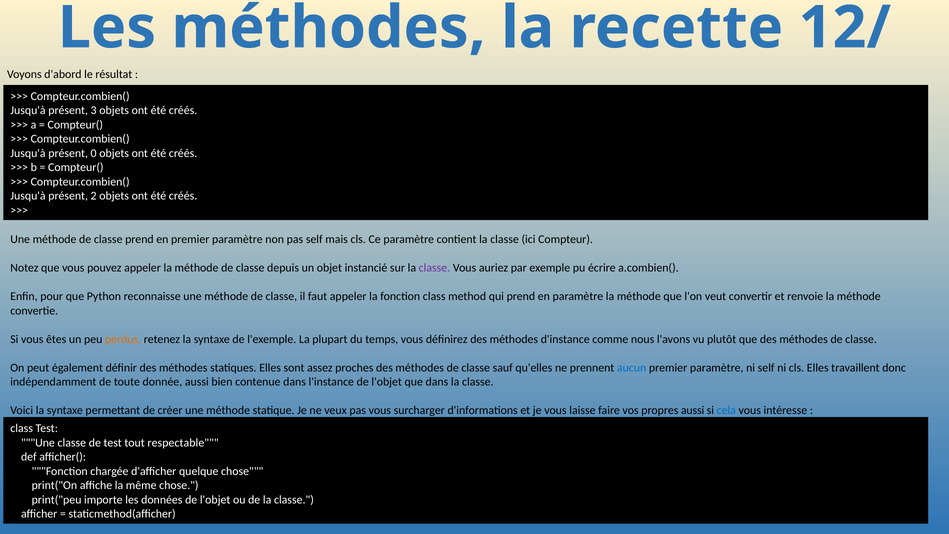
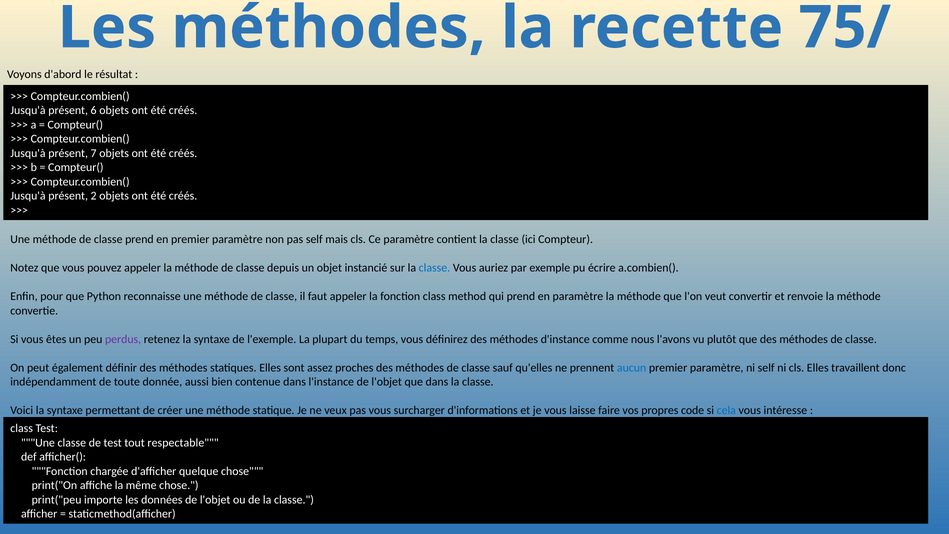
12/: 12/ -> 75/
3: 3 -> 6
0: 0 -> 7
classe at (434, 268) colour: purple -> blue
perdus colour: orange -> purple
propres aussi: aussi -> code
